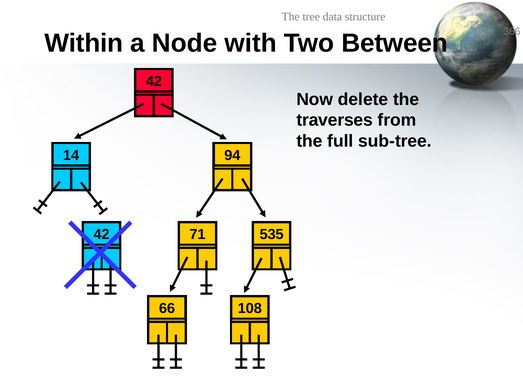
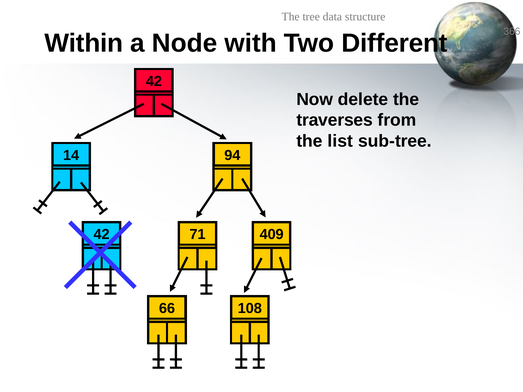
Between: Between -> Different
full: full -> list
535: 535 -> 409
